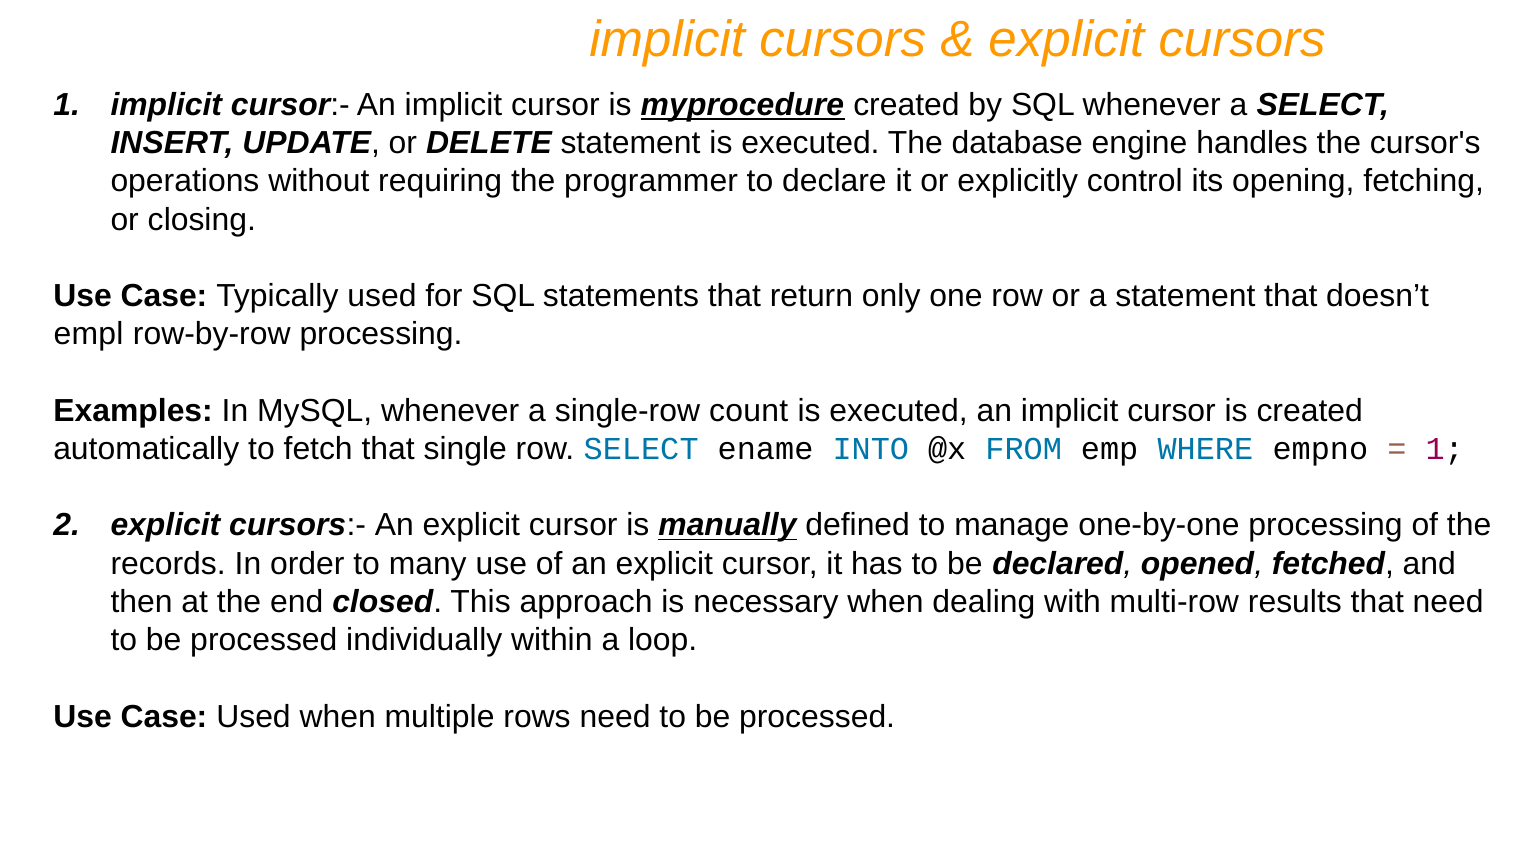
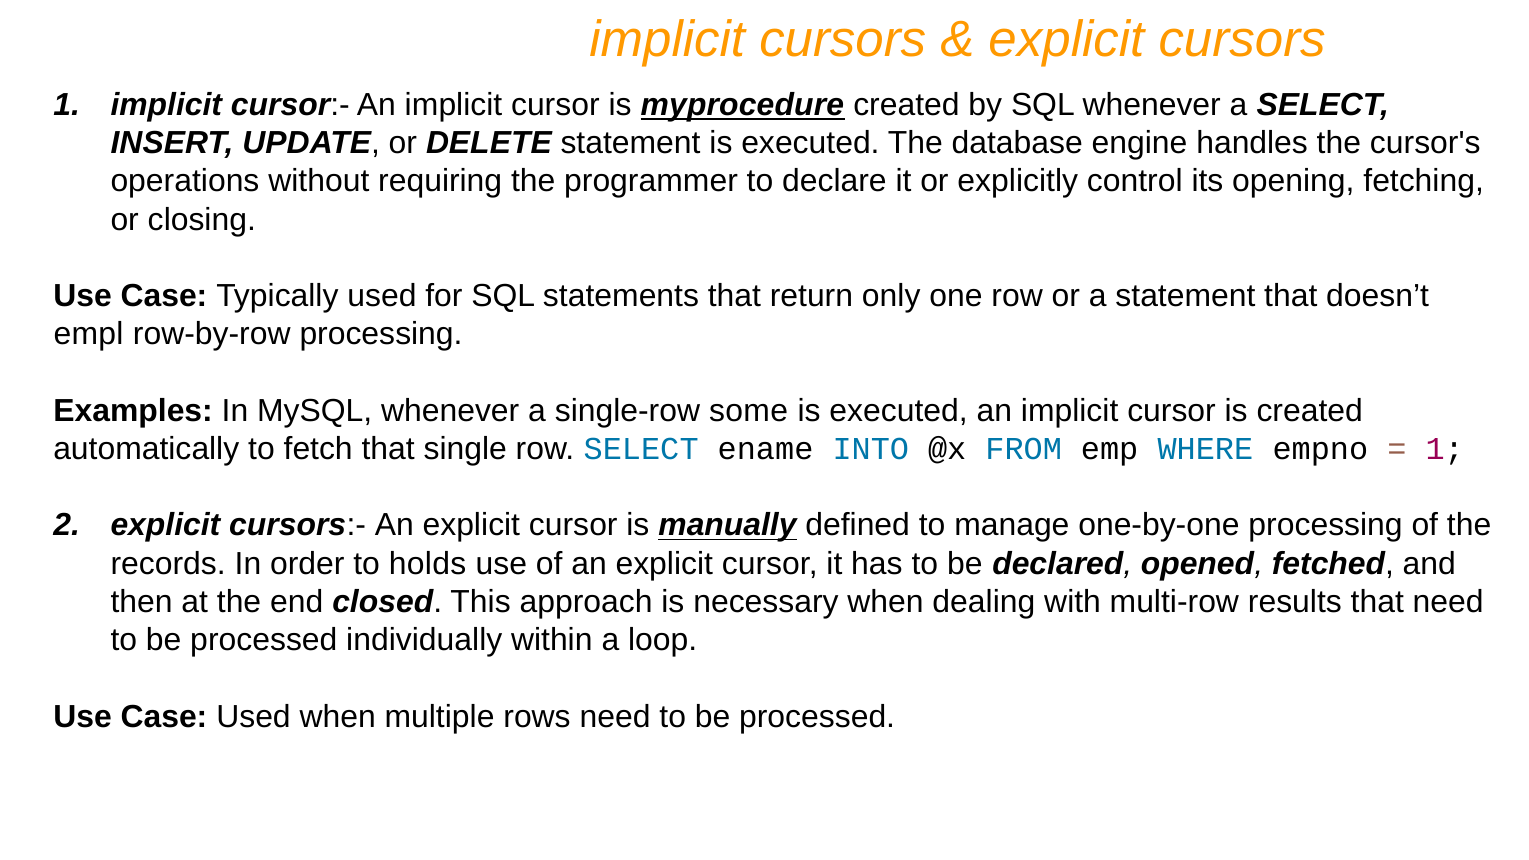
count: count -> some
many: many -> holds
